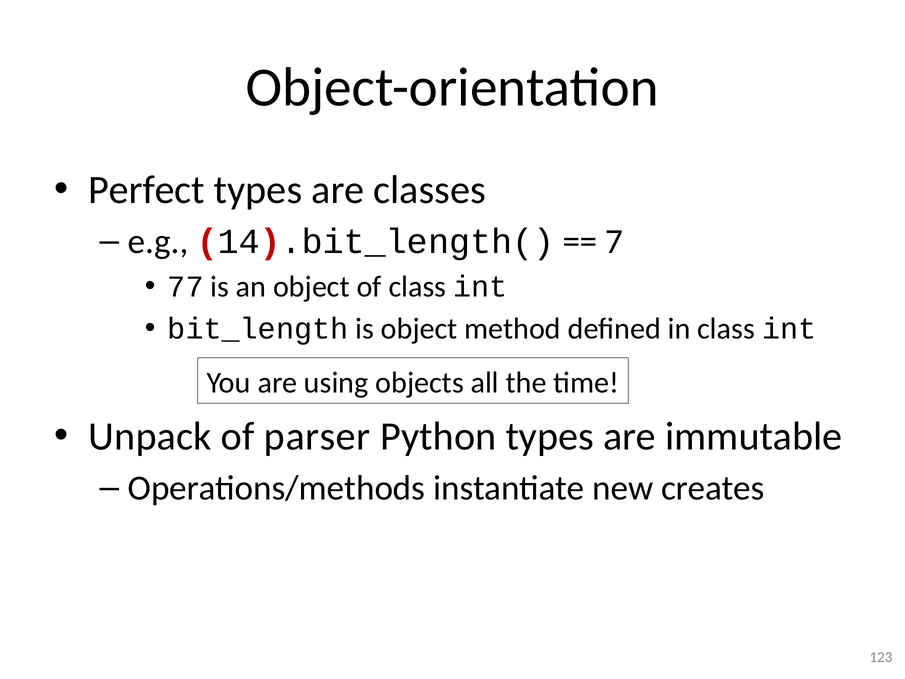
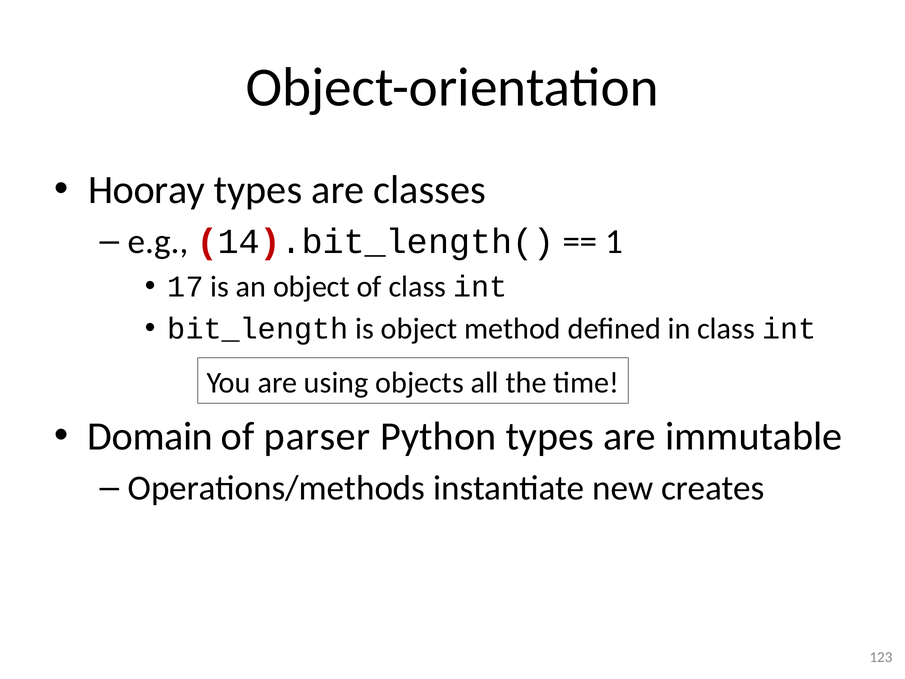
Perfect: Perfect -> Hooray
7: 7 -> 1
77: 77 -> 17
Unpack: Unpack -> Domain
